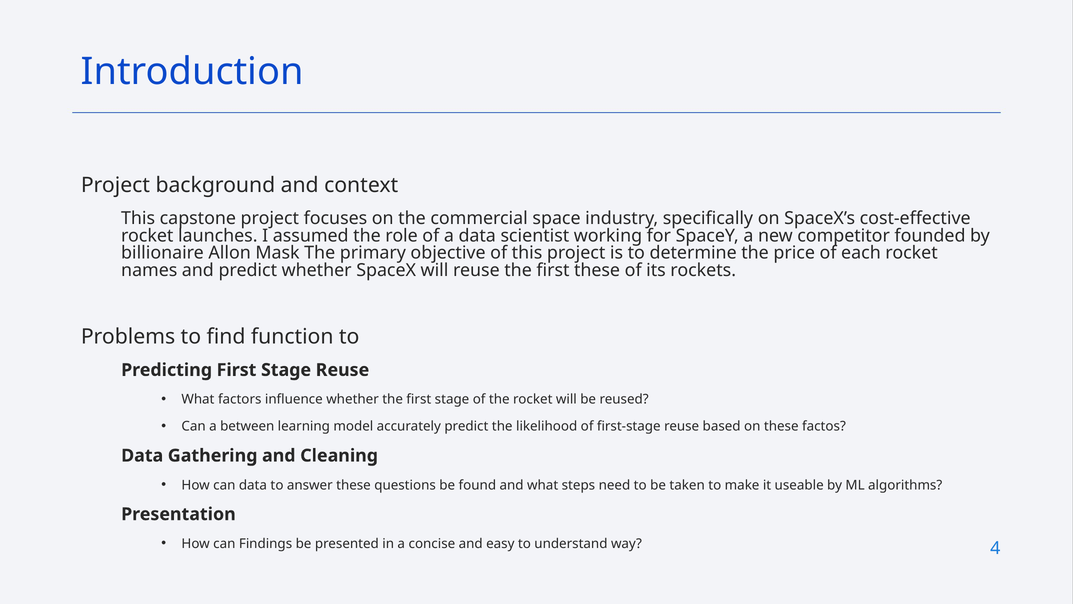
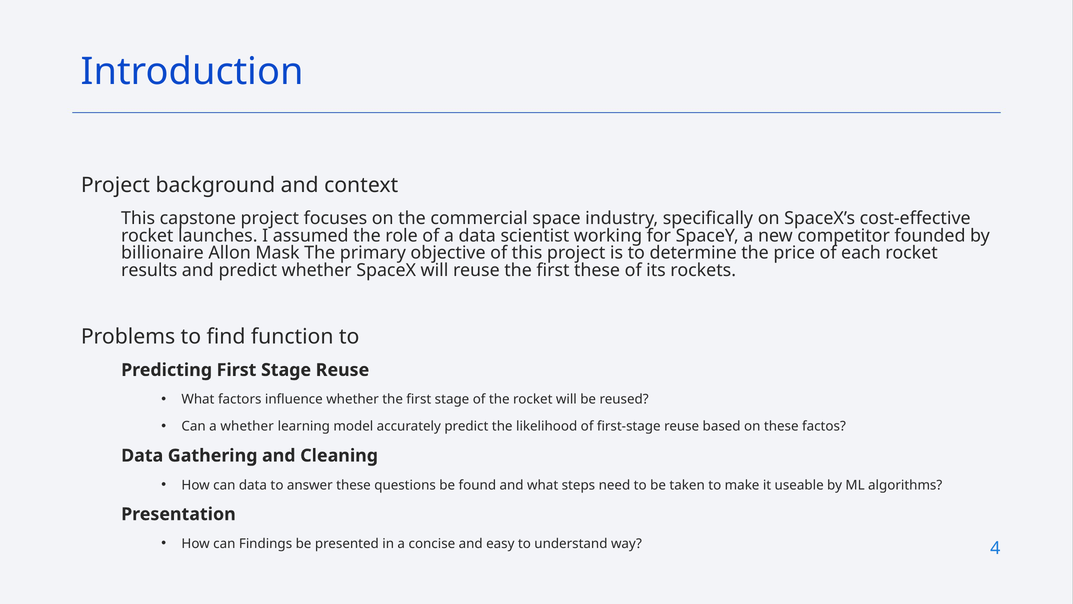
names: names -> results
a between: between -> whether
